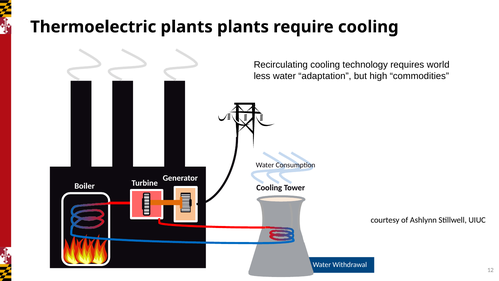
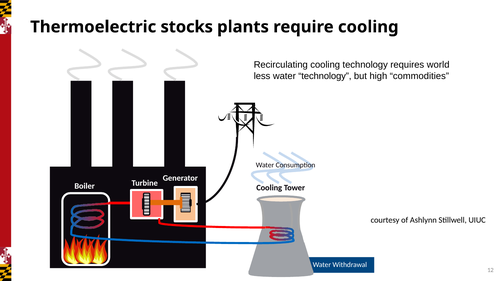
Thermoelectric plants: plants -> stocks
water adaptation: adaptation -> technology
